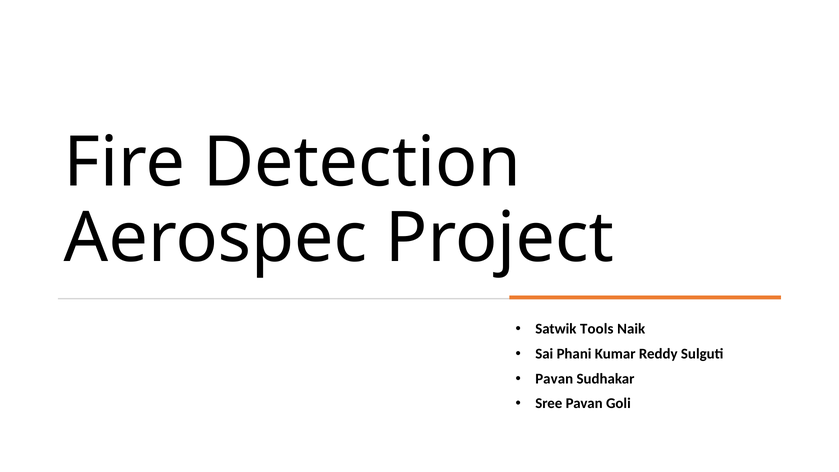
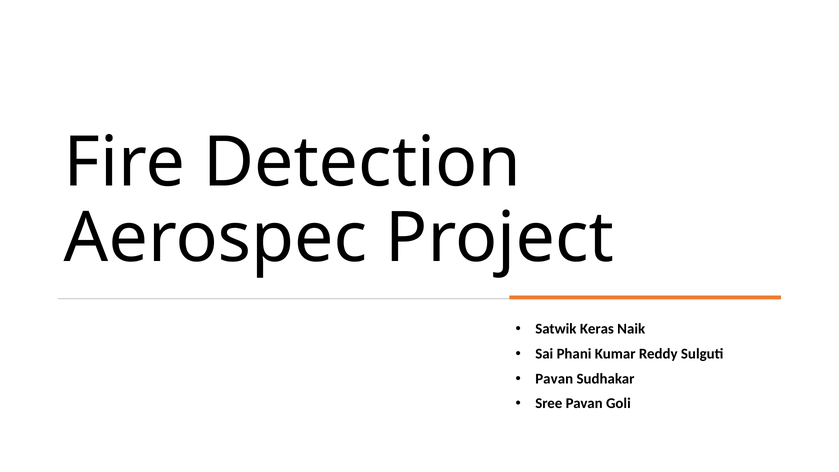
Tools: Tools -> Keras
